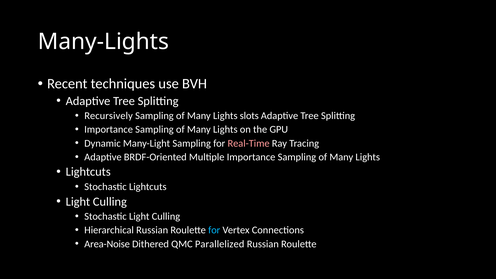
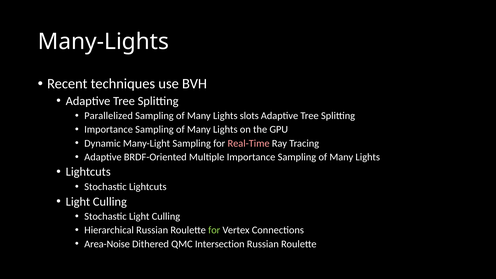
Recursively: Recursively -> Parallelized
for at (214, 230) colour: light blue -> light green
Parallelized: Parallelized -> Intersection
